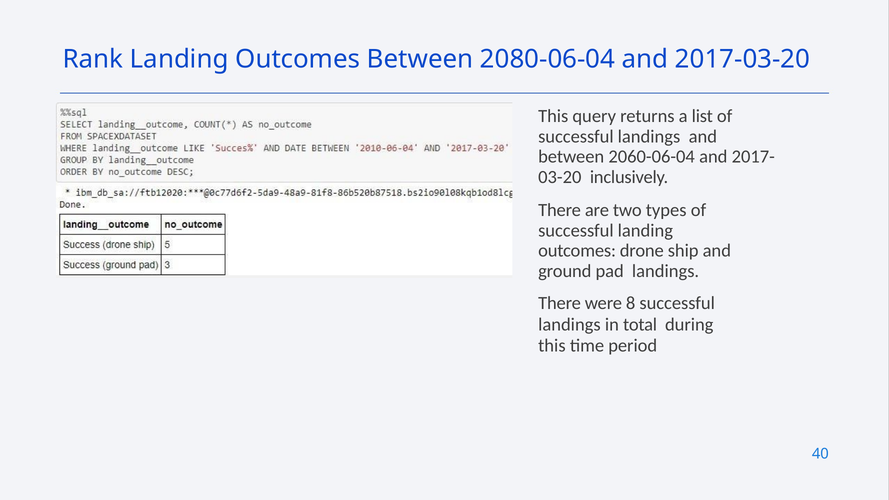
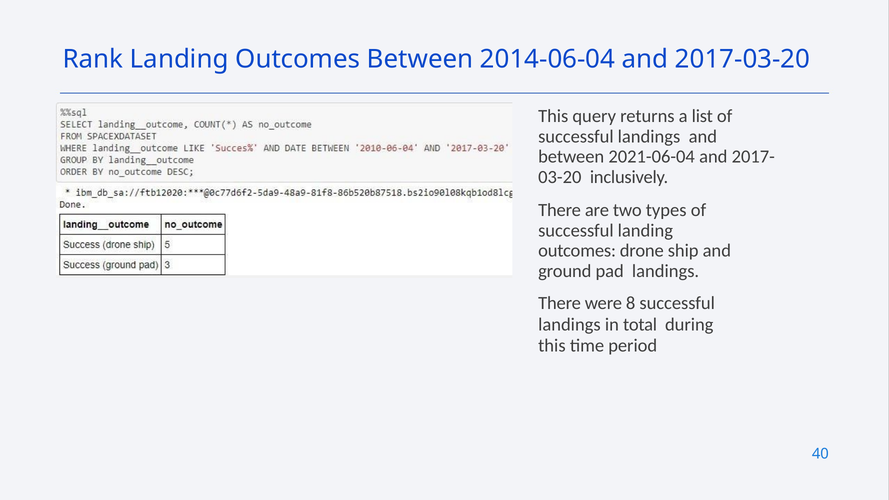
2080-06-04: 2080-06-04 -> 2014-06-04
2060-06-04: 2060-06-04 -> 2021-06-04
